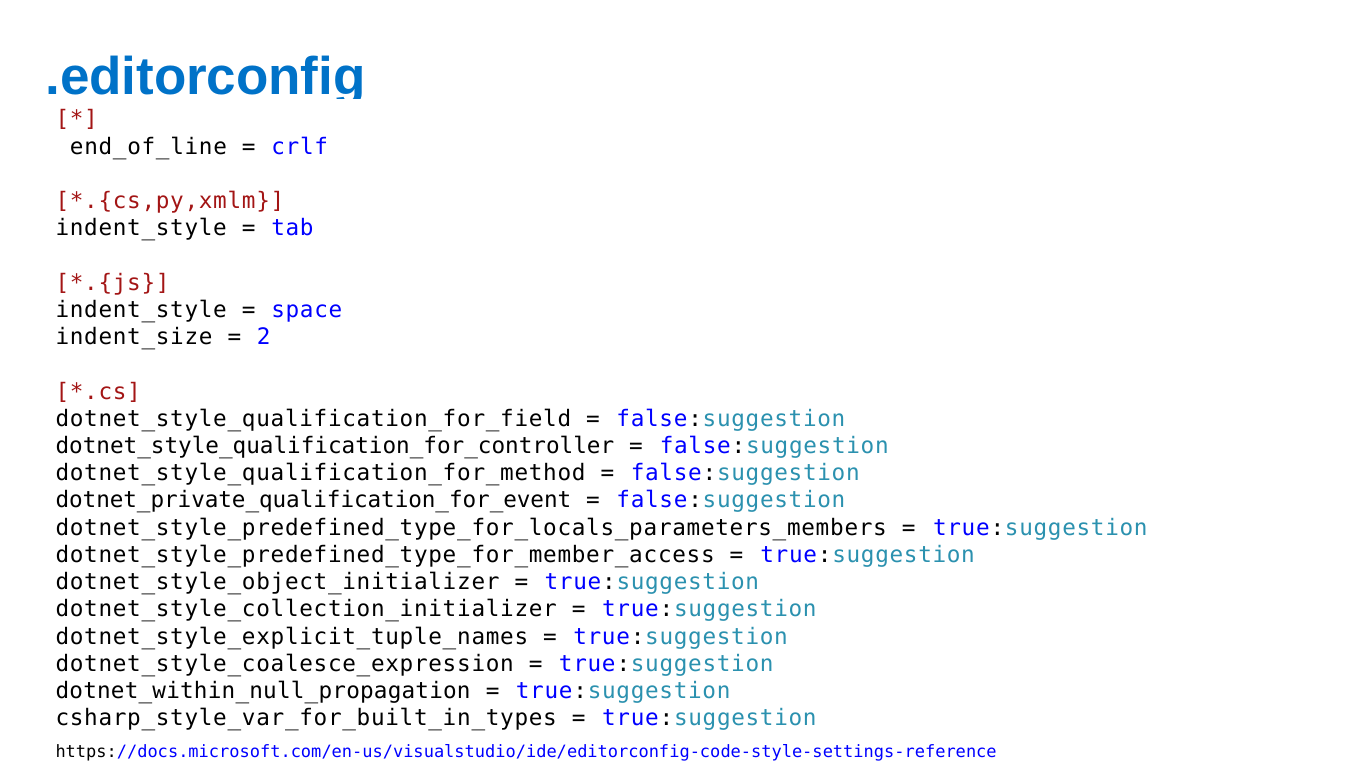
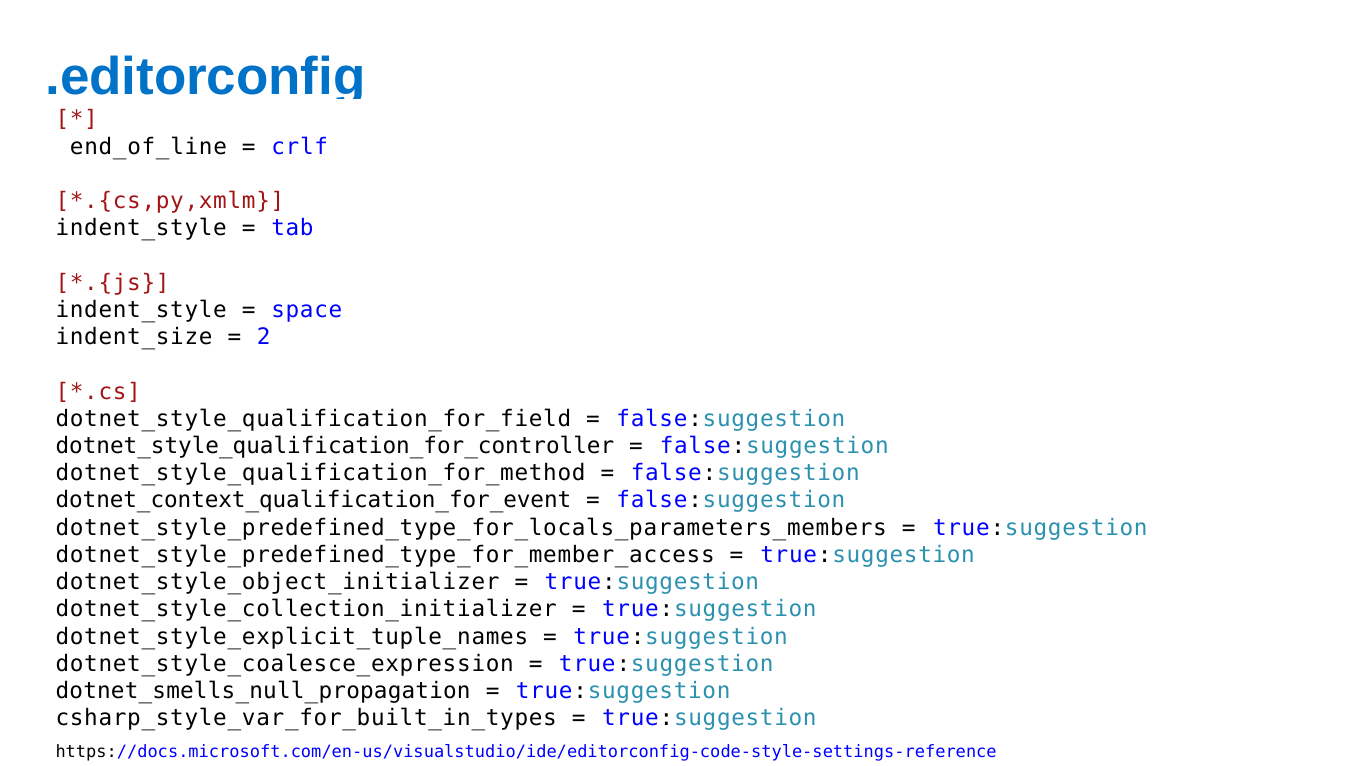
dotnet_private_qualification_for_event: dotnet_private_qualification_for_event -> dotnet_context_qualification_for_event
dotnet_within_null_propagation: dotnet_within_null_propagation -> dotnet_smells_null_propagation
